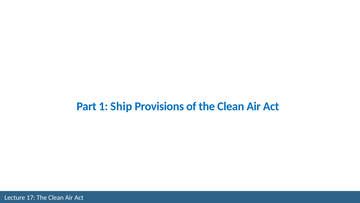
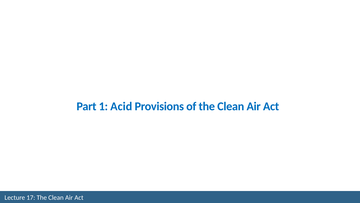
Ship: Ship -> Acid
